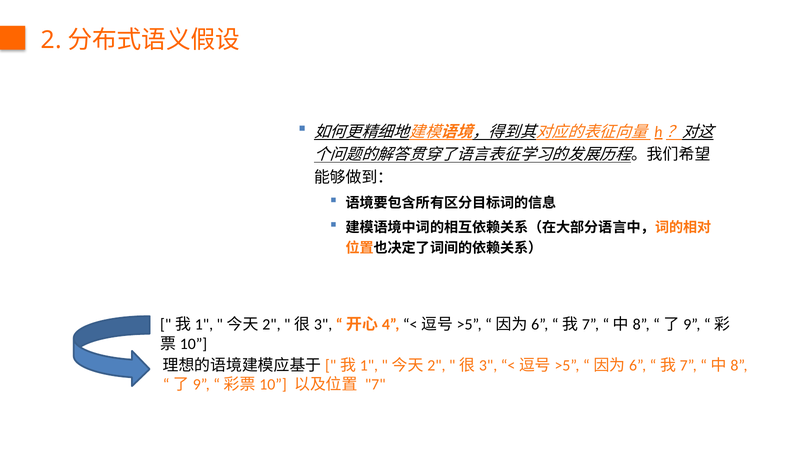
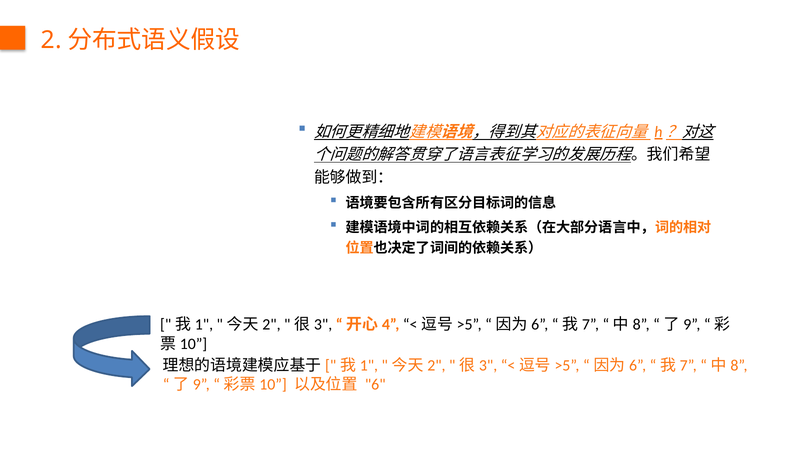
7: 7 -> 6
